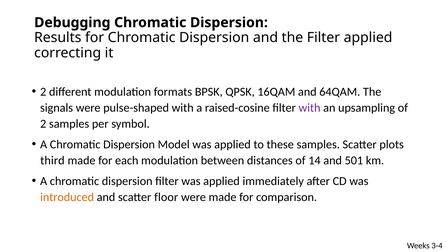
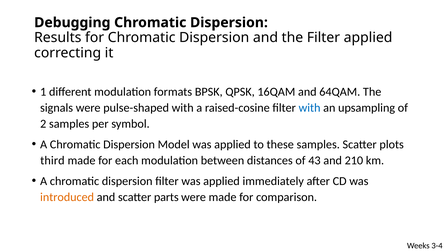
2 at (43, 92): 2 -> 1
with at (310, 108) colour: purple -> blue
14: 14 -> 43
501: 501 -> 210
floor: floor -> parts
